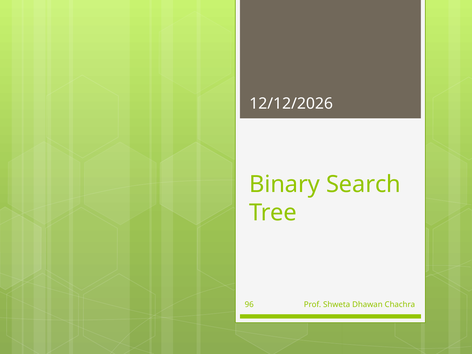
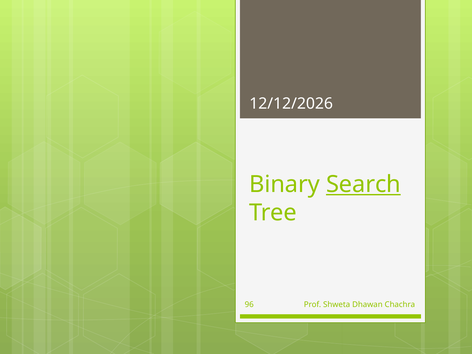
Search underline: none -> present
